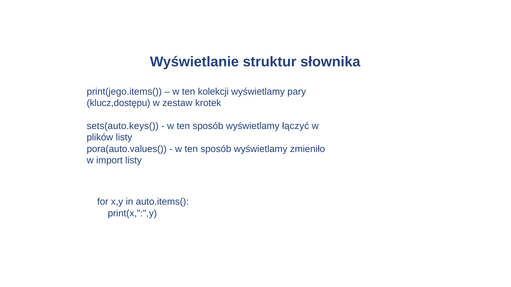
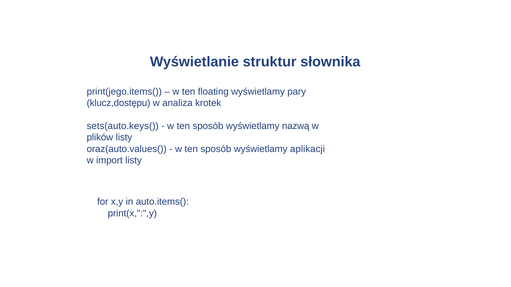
kolekcji: kolekcji -> floating
zestaw: zestaw -> analiza
łączyć: łączyć -> nazwą
pora(auto.values(: pora(auto.values( -> oraz(auto.values(
zmieniło: zmieniło -> aplikacji
